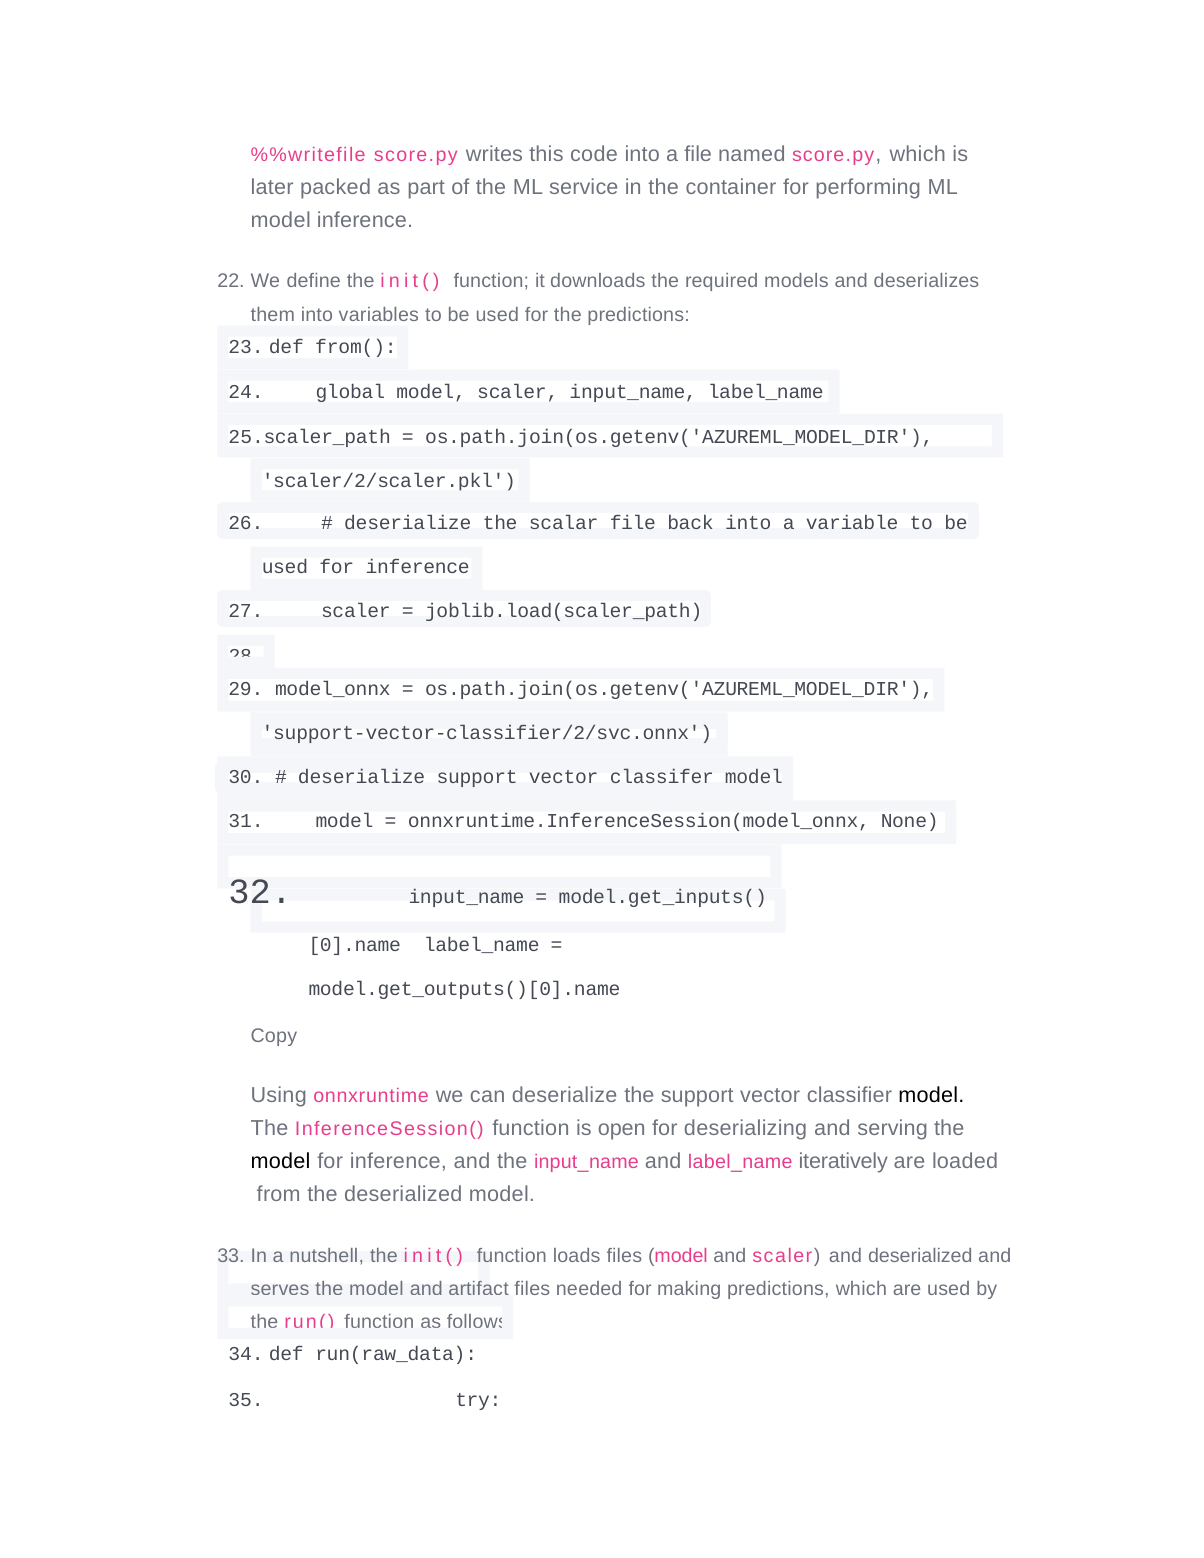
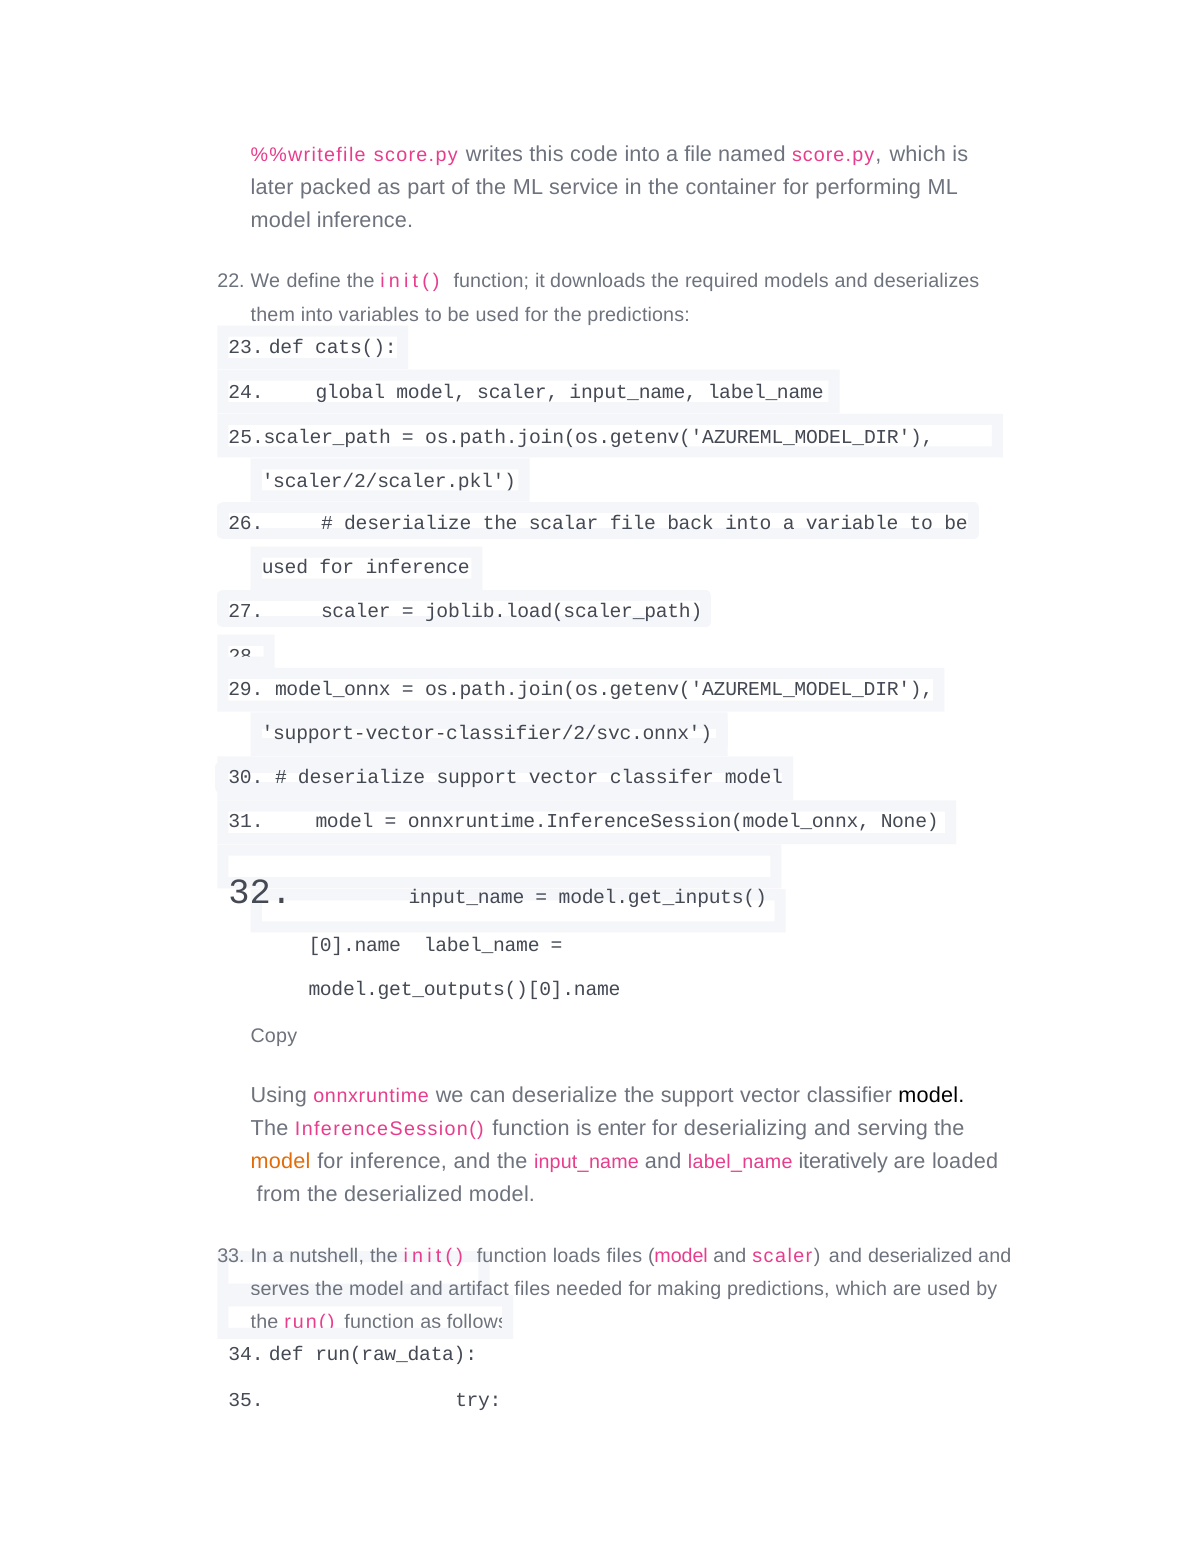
from(: from( -> cats(
open: open -> enter
model at (281, 1162) colour: black -> orange
